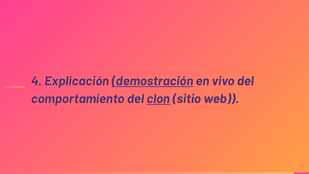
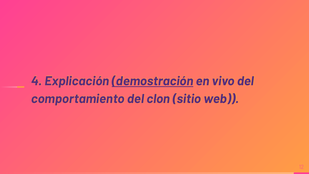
clon underline: present -> none
